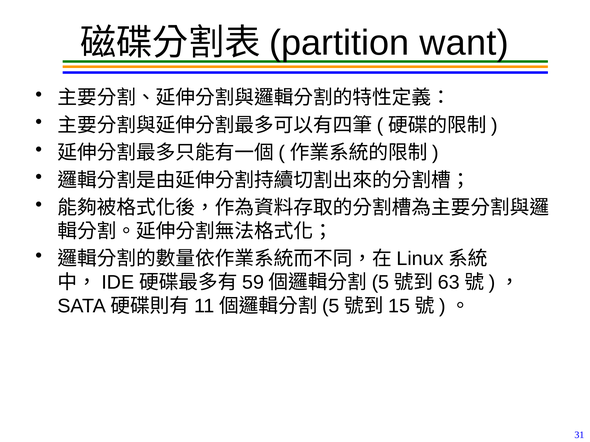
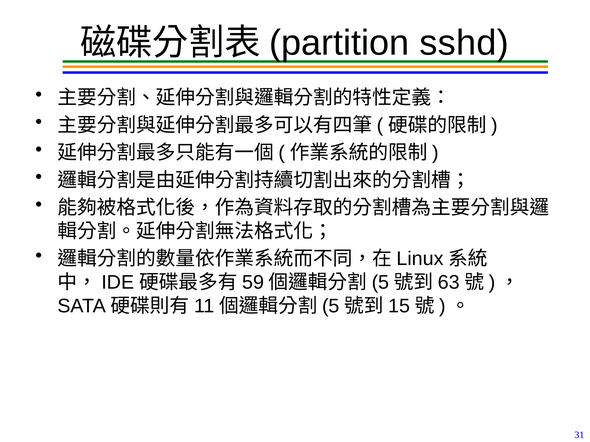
want: want -> sshd
